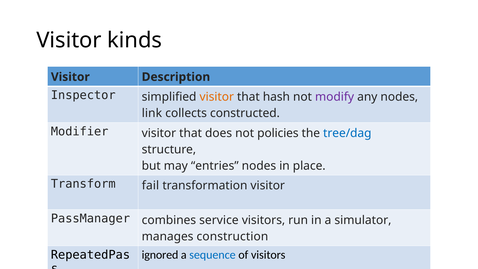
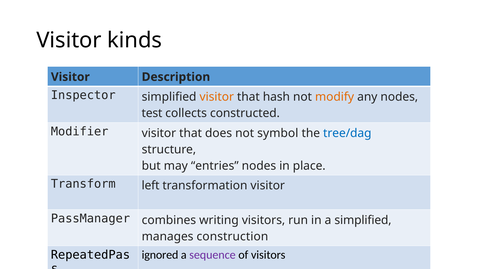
modify colour: purple -> orange
link: link -> test
policies: policies -> symbol
fail: fail -> left
service: service -> writing
a simulator: simulator -> simplified
sequence colour: blue -> purple
